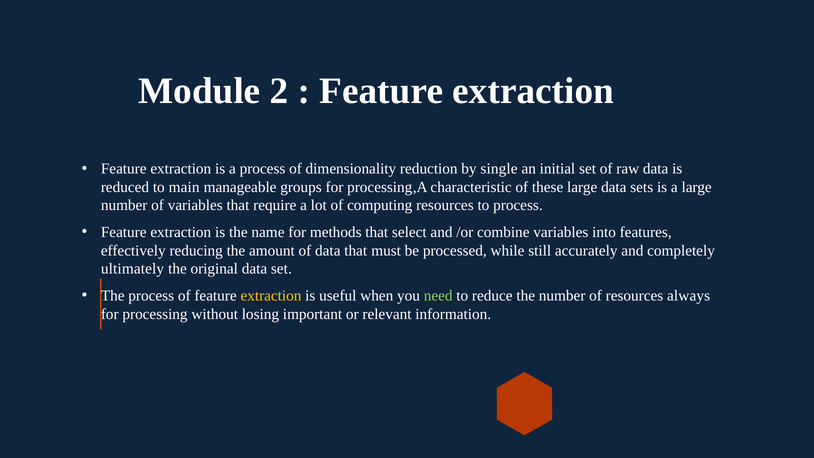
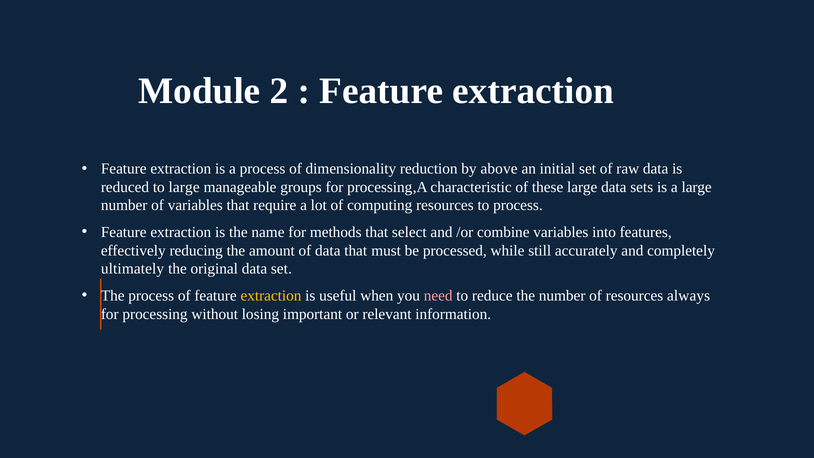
single: single -> above
to main: main -> large
need colour: light green -> pink
